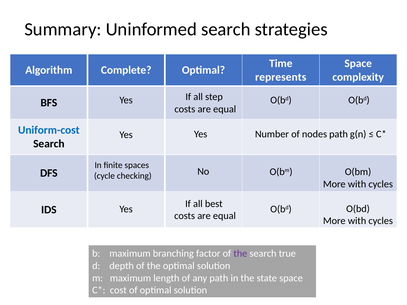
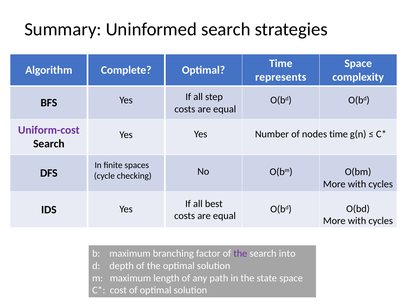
Uniform-cost colour: blue -> purple
nodes path: path -> time
true: true -> into
